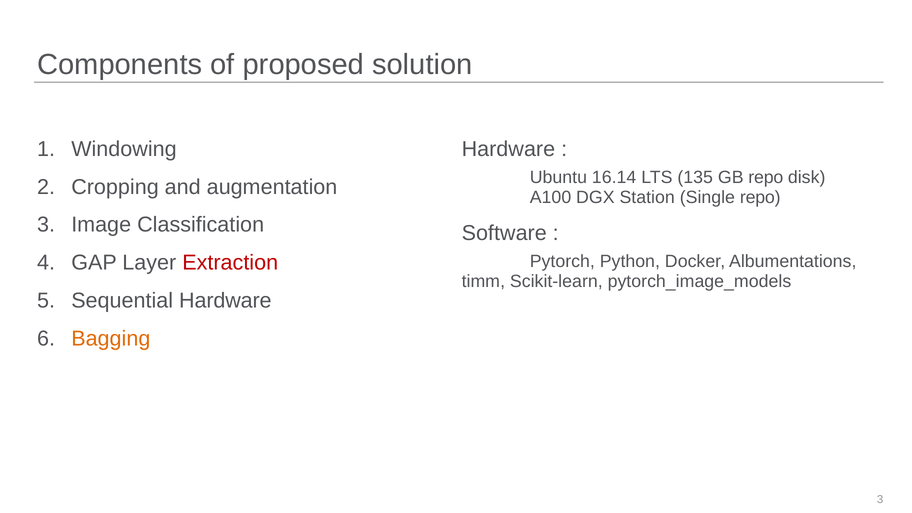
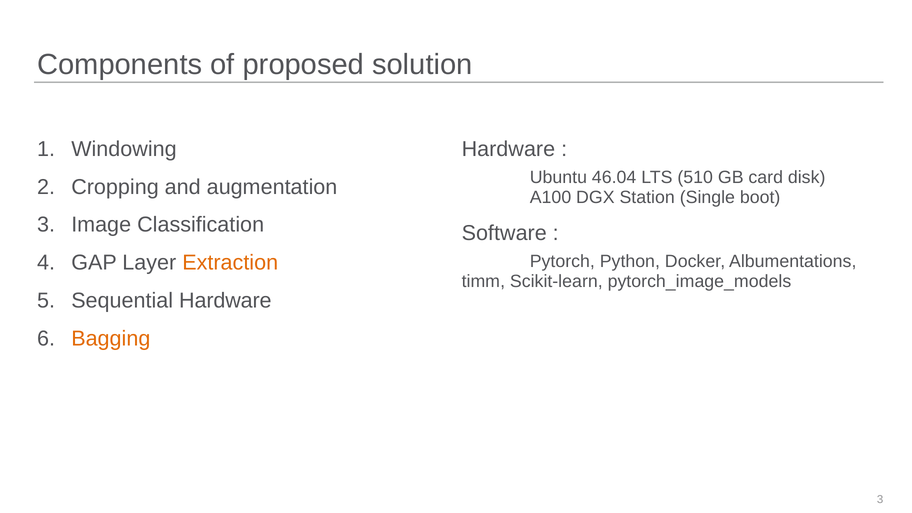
16.14: 16.14 -> 46.04
135: 135 -> 510
GB repo: repo -> card
Single repo: repo -> boot
Extraction colour: red -> orange
